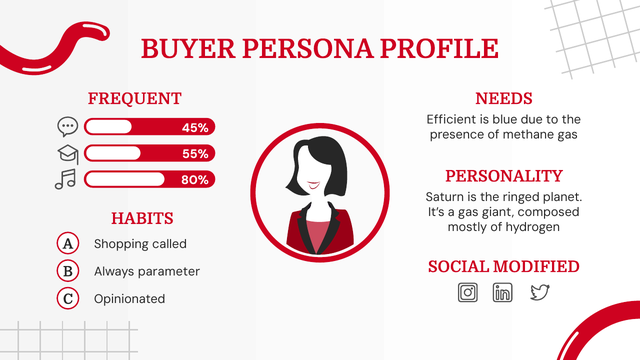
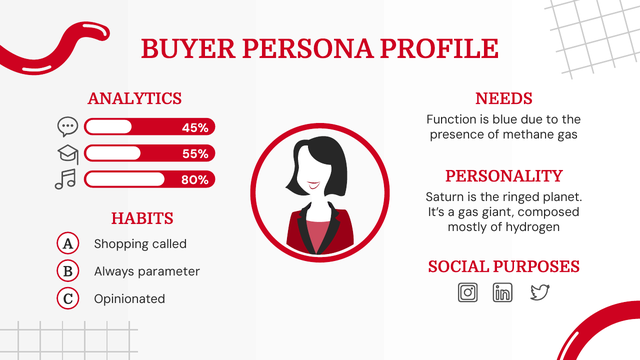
FREQUENT: FREQUENT -> ANALYTICS
Efficient: Efficient -> Function
MODIFIED: MODIFIED -> PURPOSES
